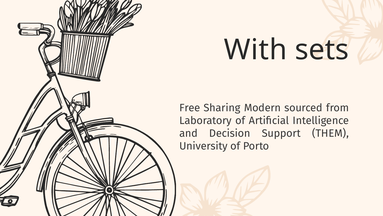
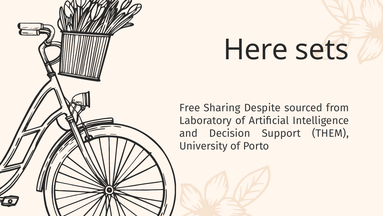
With: With -> Here
Modern: Modern -> Despite
